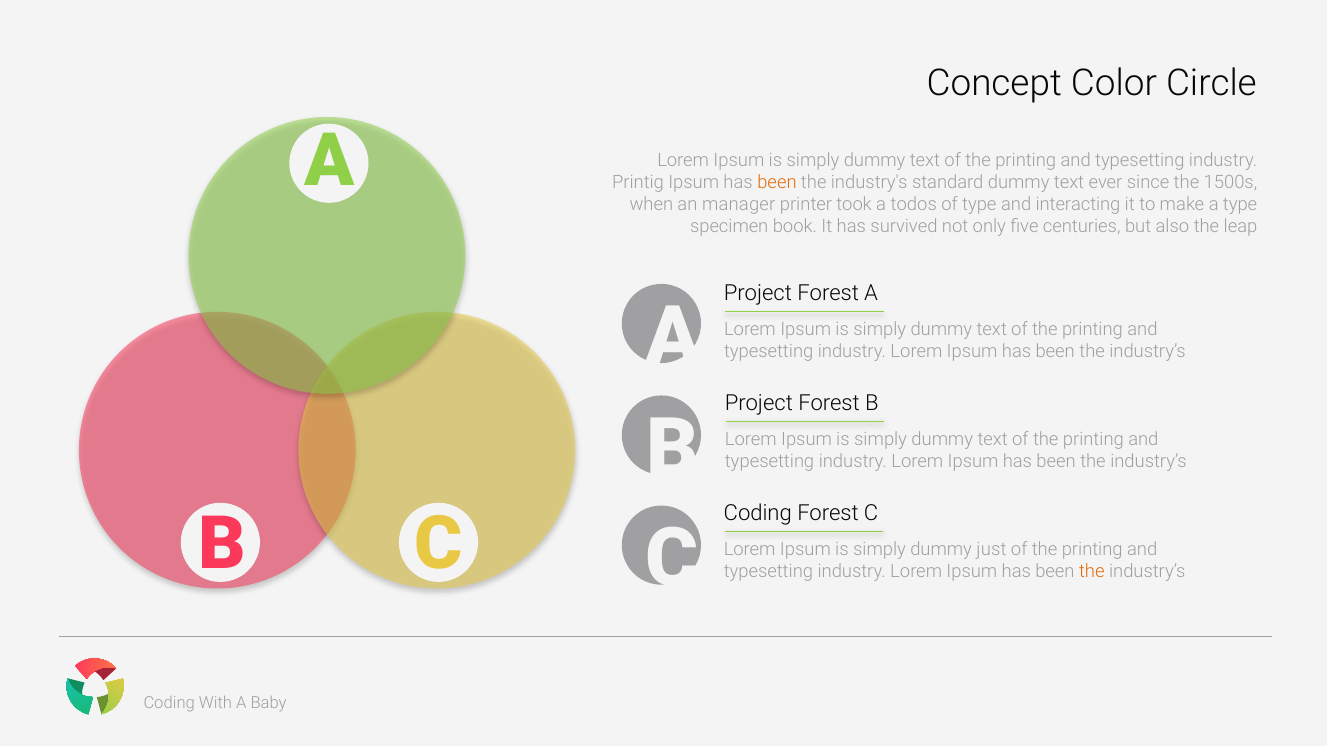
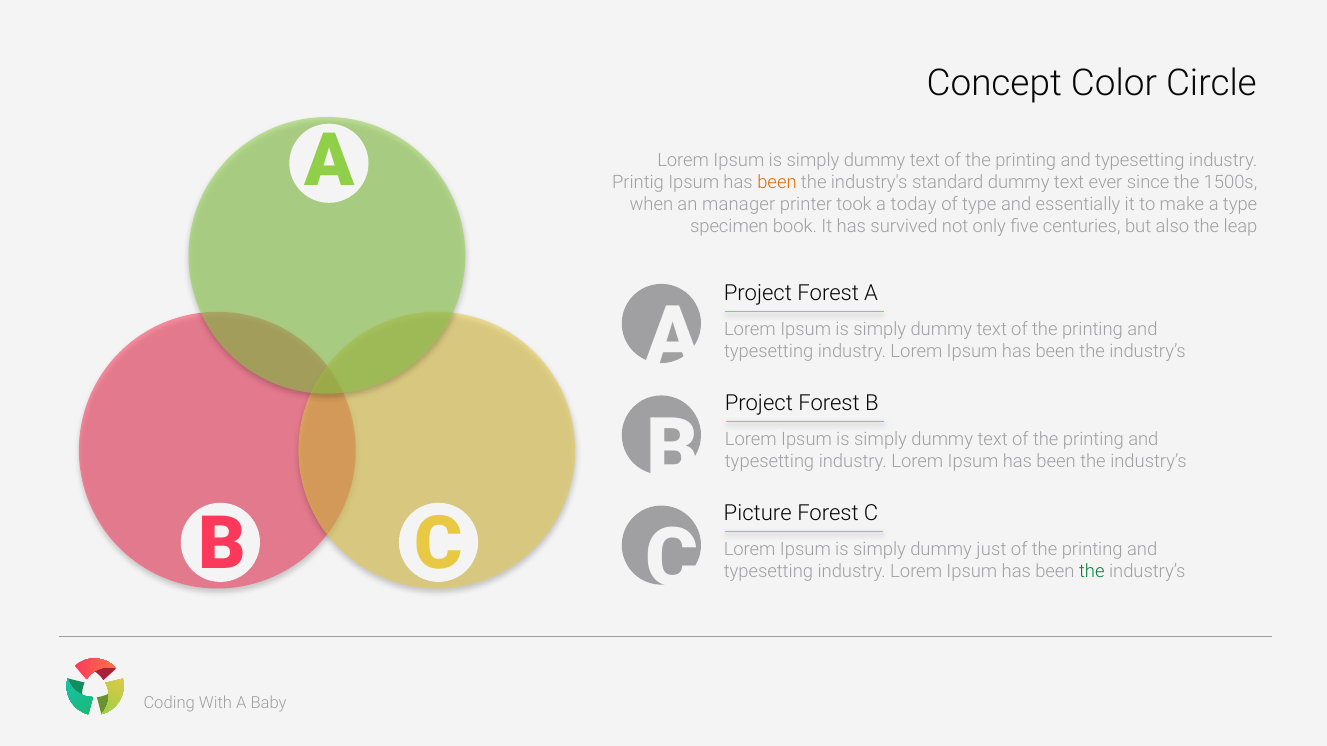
todos: todos -> today
interacting: interacting -> essentially
Coding at (758, 513): Coding -> Picture
the at (1092, 572) colour: orange -> green
